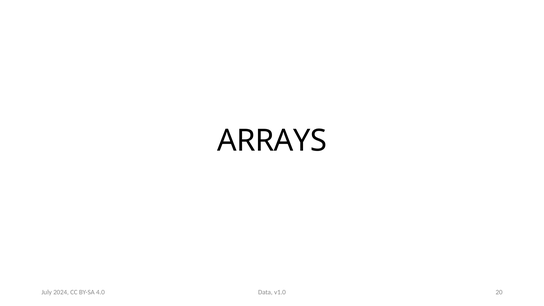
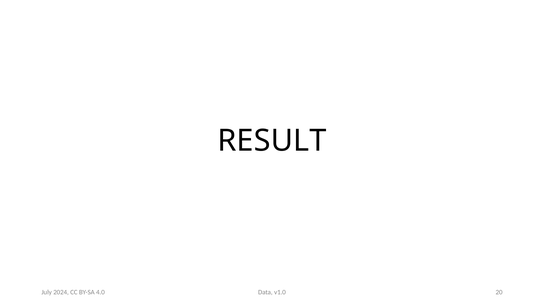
ARRAYS: ARRAYS -> RESULT
